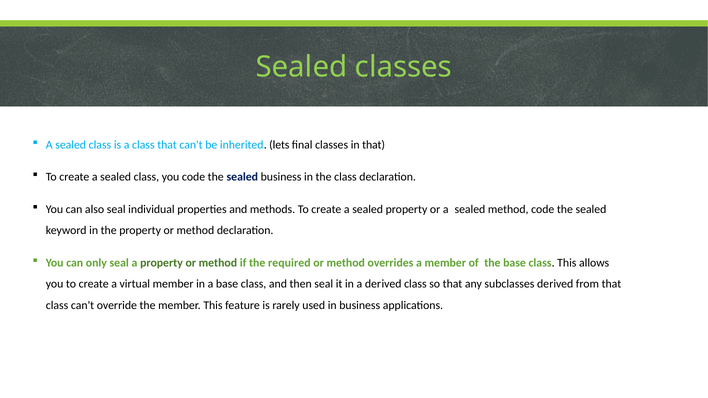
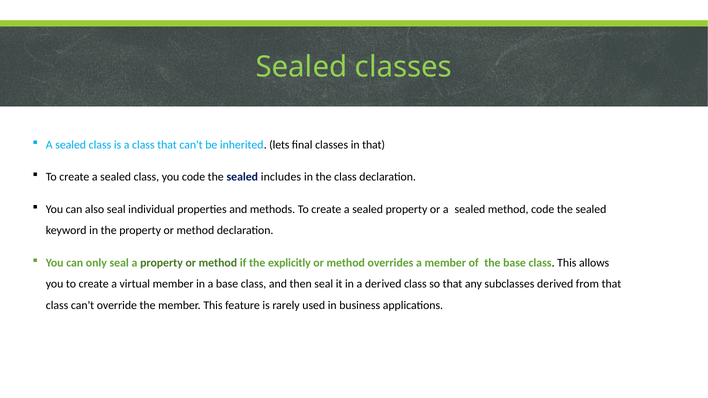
sealed business: business -> includes
required: required -> explicitly
